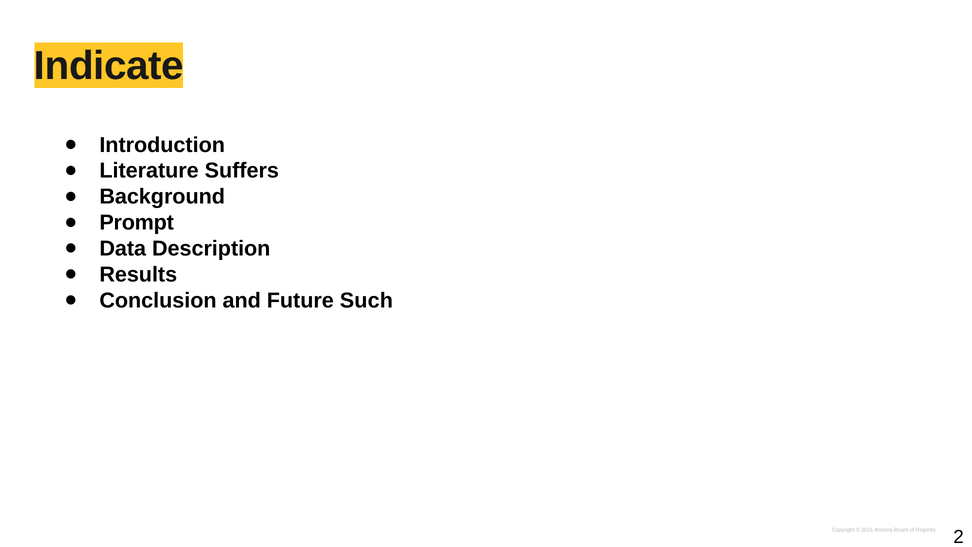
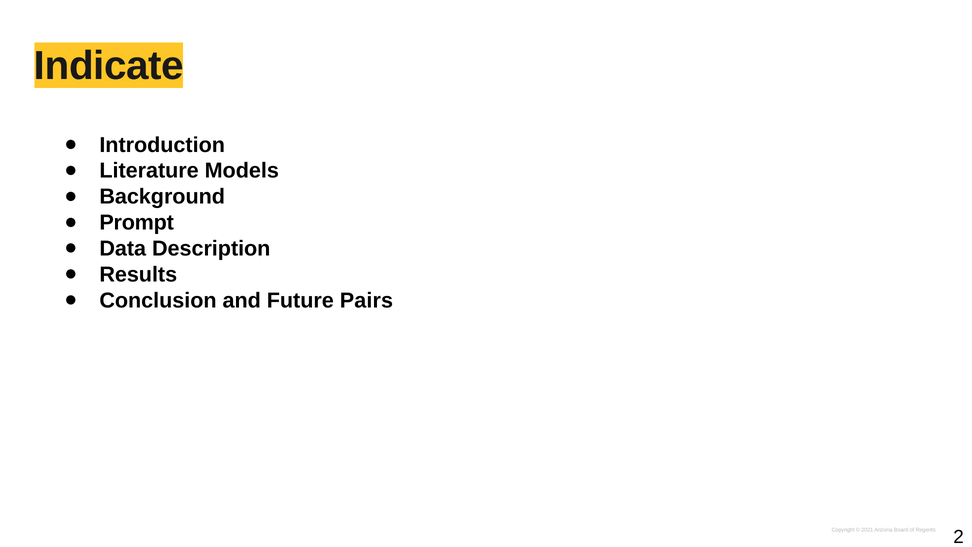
Suffers: Suffers -> Models
Such: Such -> Pairs
